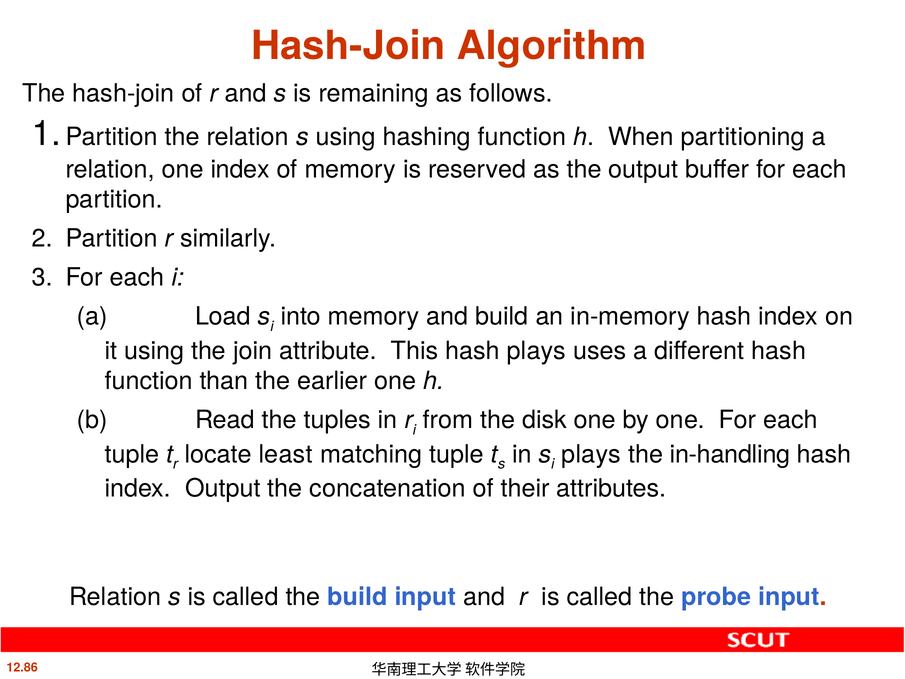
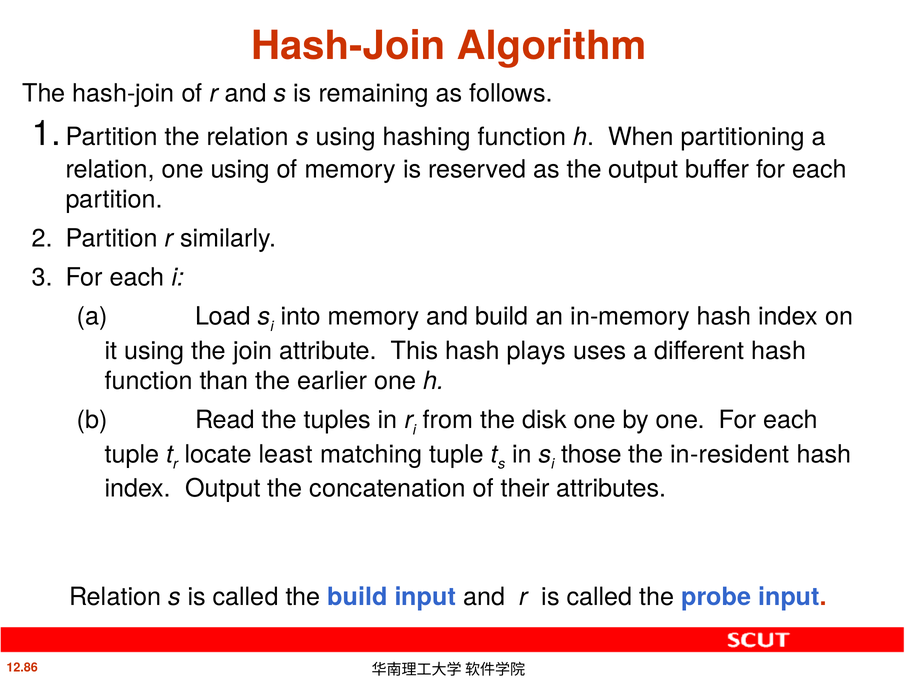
one index: index -> using
i plays: plays -> those
in-handling: in-handling -> in-resident
